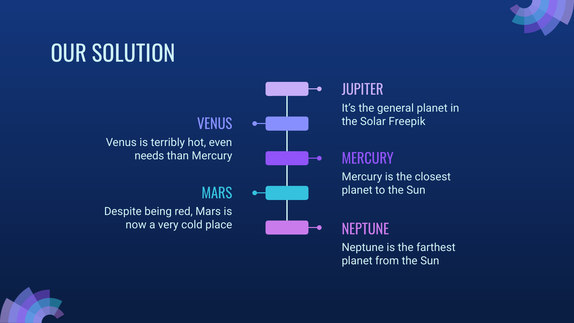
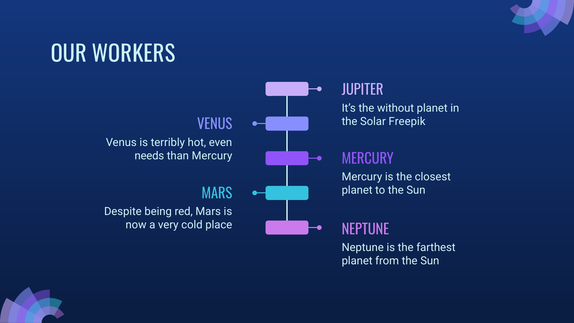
SOLUTION: SOLUTION -> WORKERS
general: general -> without
